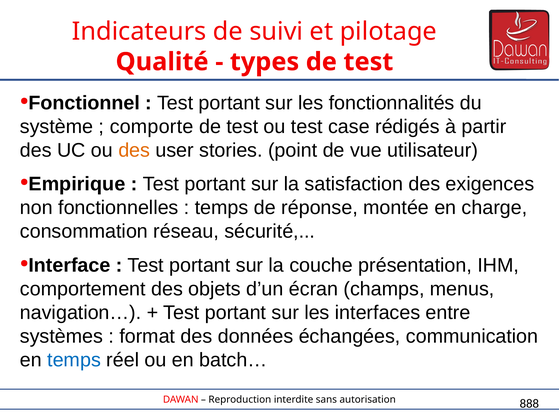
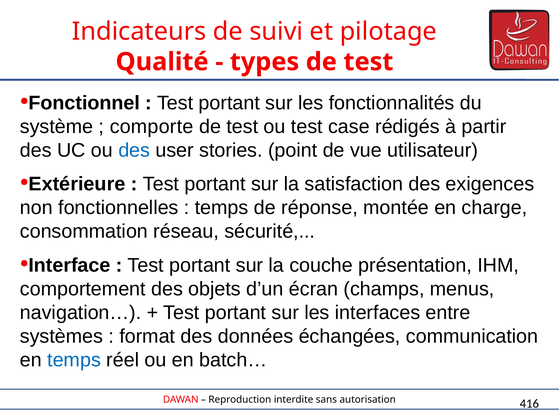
des at (134, 150) colour: orange -> blue
Empirique: Empirique -> Extérieure
888: 888 -> 416
